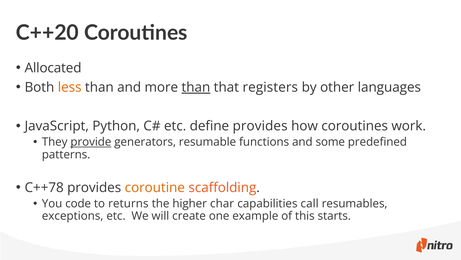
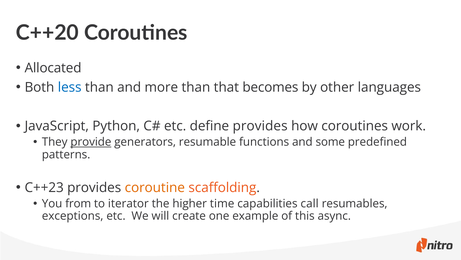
less colour: orange -> blue
than at (196, 87) underline: present -> none
registers: registers -> becomes
C++78: C++78 -> C++23
code: code -> from
returns: returns -> iterator
char: char -> time
starts: starts -> async
